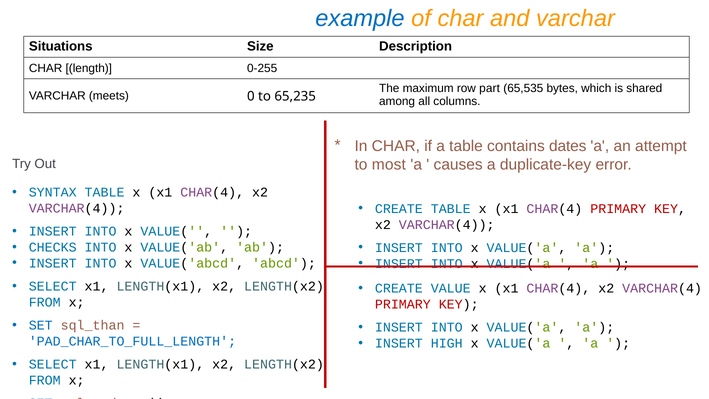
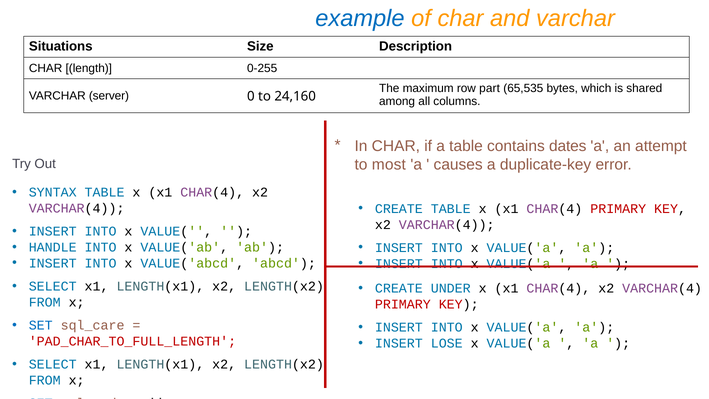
meets: meets -> server
65,235: 65,235 -> 24,160
CHECKS: CHECKS -> HANDLE
VALUE: VALUE -> UNDER
sql_than: sql_than -> sql_care
PAD_CHAR_TO_FULL_LENGTH colour: blue -> red
HIGH: HIGH -> LOSE
